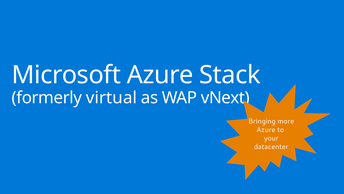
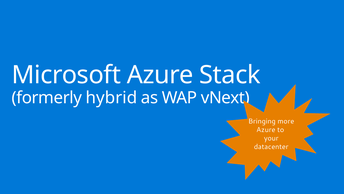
virtual: virtual -> hybrid
